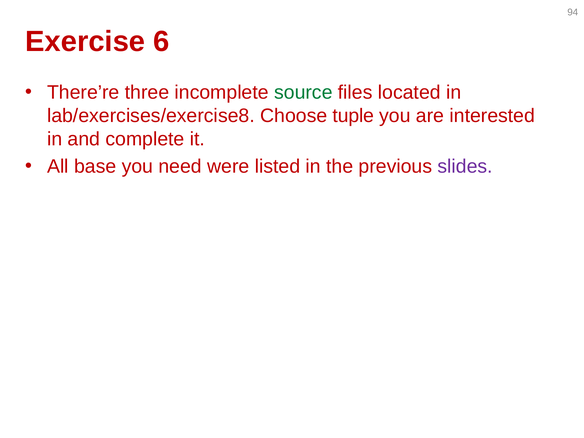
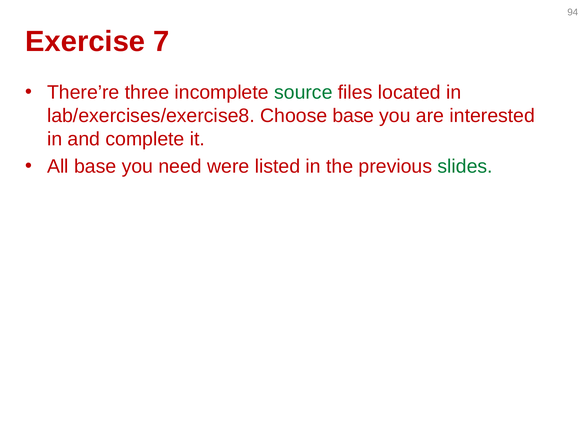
6: 6 -> 7
Choose tuple: tuple -> base
slides colour: purple -> green
